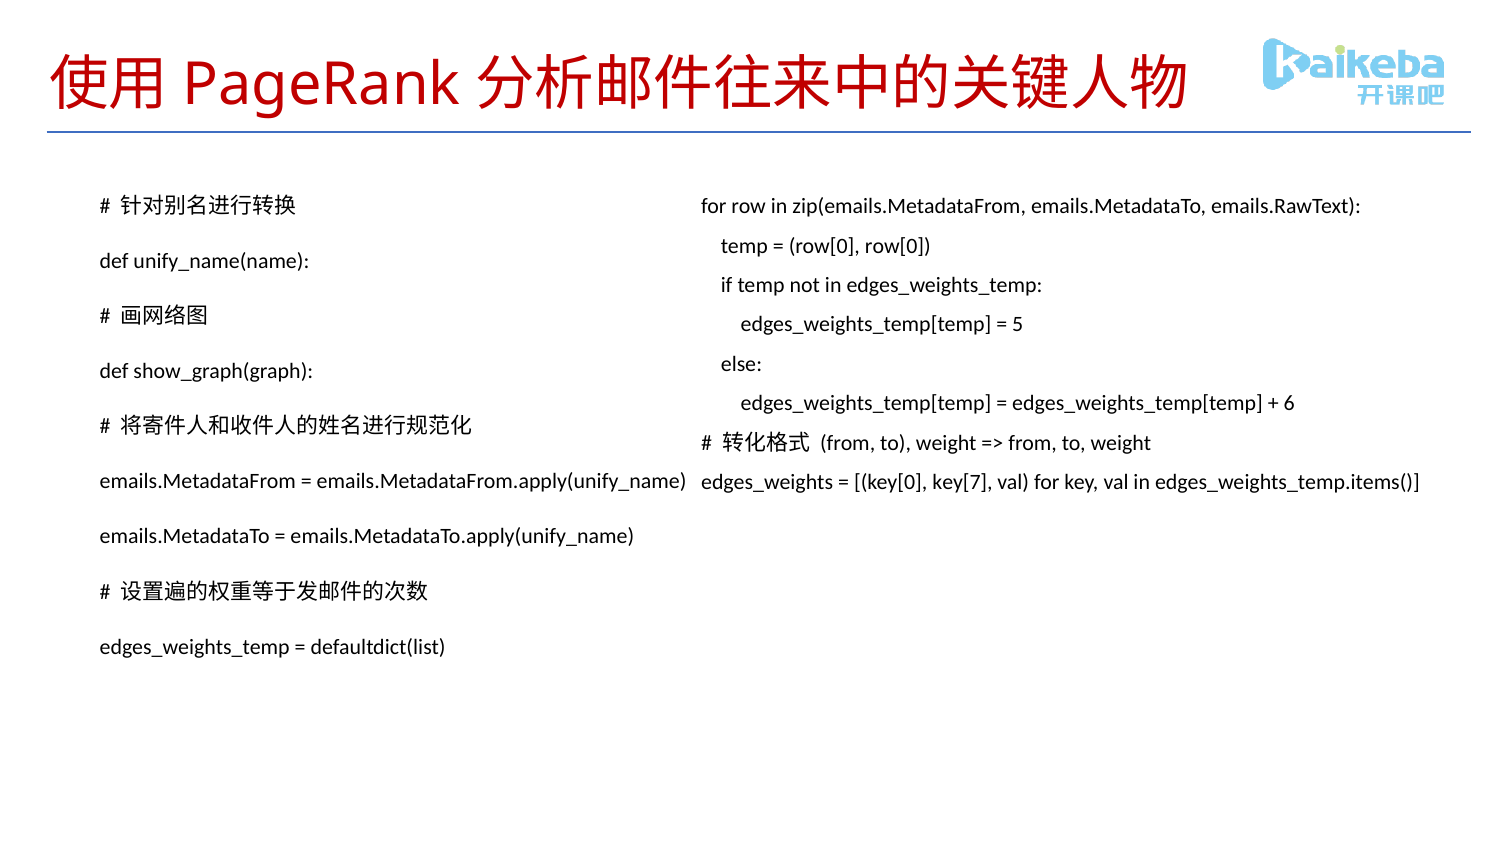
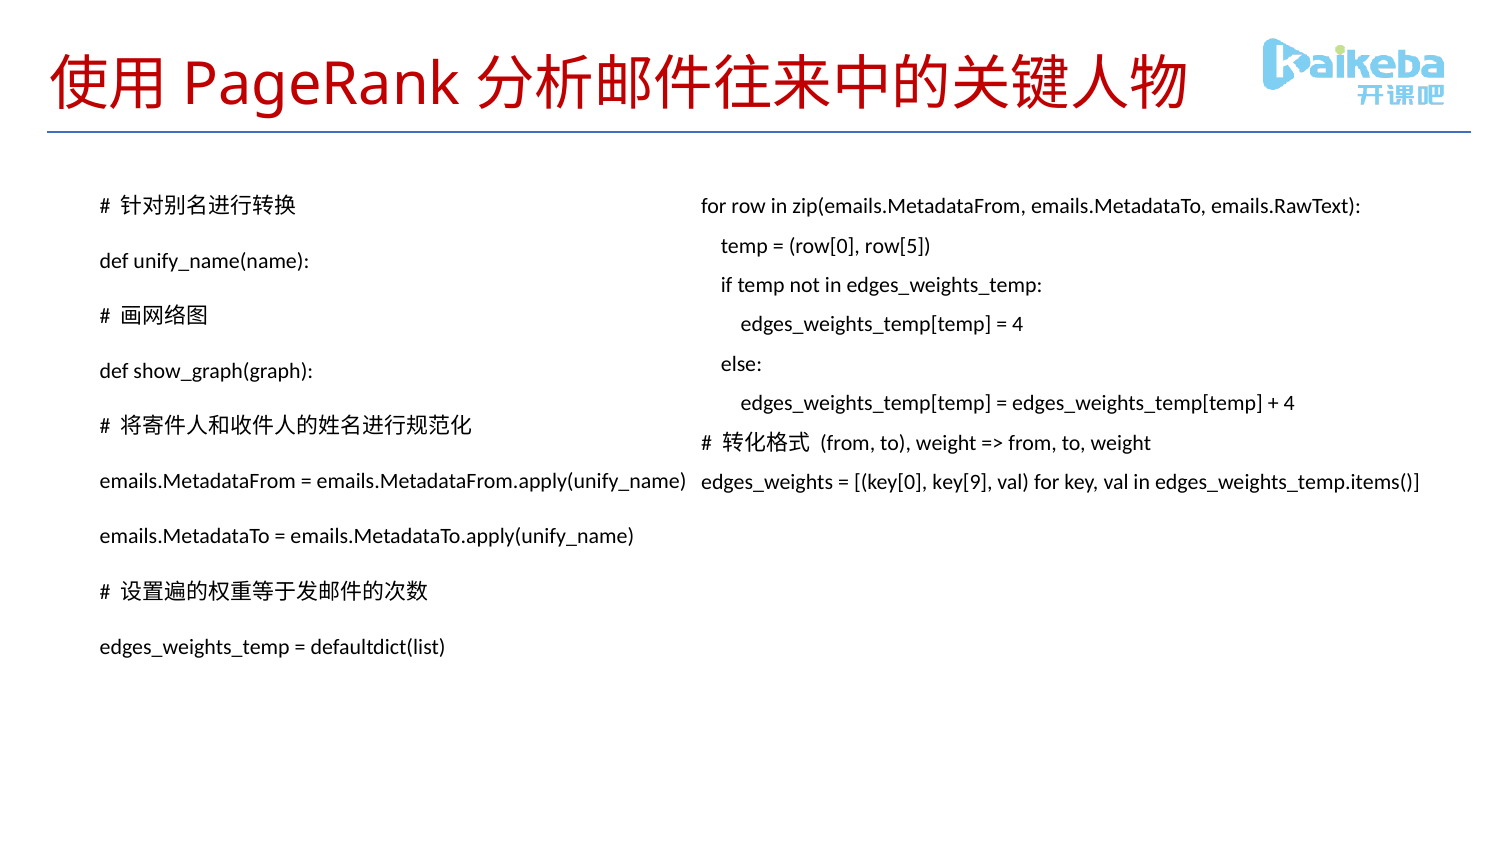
row[0 row[0: row[0 -> row[5
5 at (1018, 325): 5 -> 4
6 at (1289, 403): 6 -> 4
key[7: key[7 -> key[9
